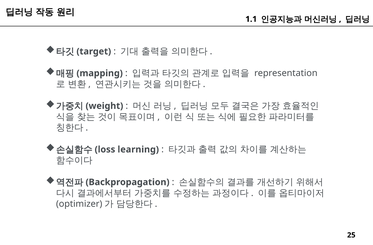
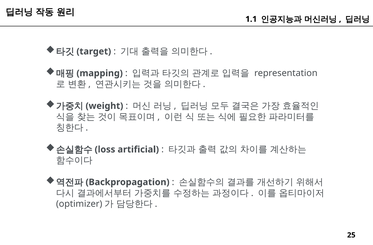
learning: learning -> artificial
